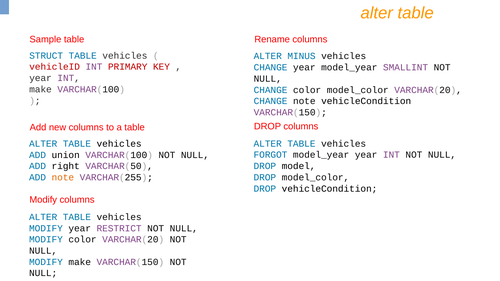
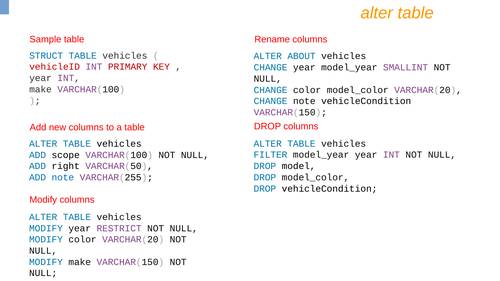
MINUS: MINUS -> ABOUT
union: union -> scope
FORGOT: FORGOT -> FILTER
note at (63, 178) colour: orange -> blue
